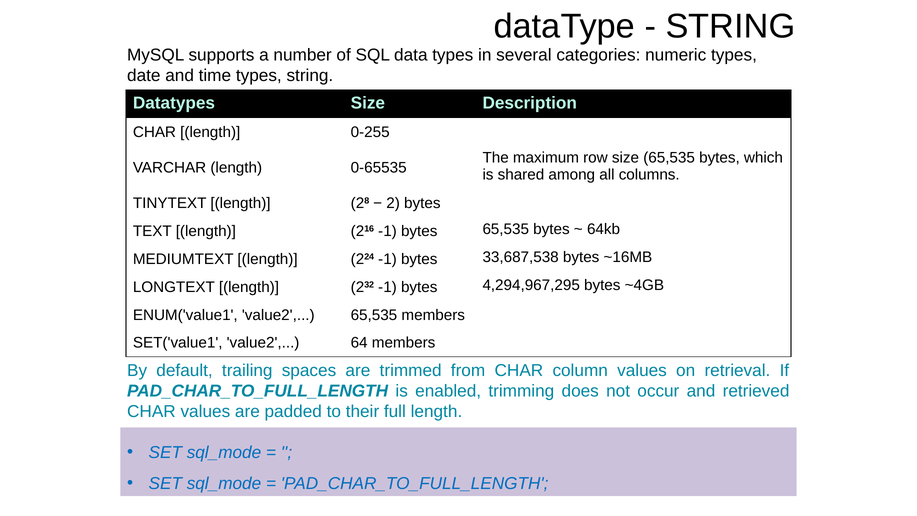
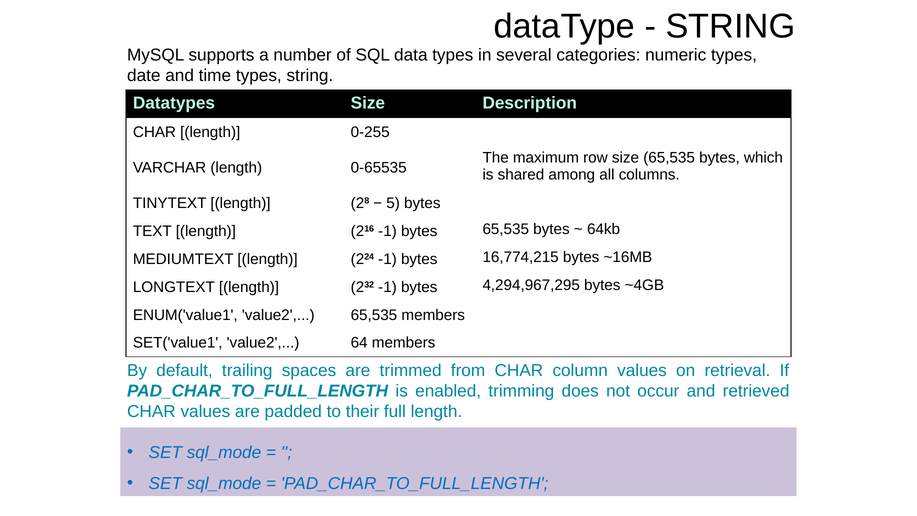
2: 2 -> 5
33,687,538: 33,687,538 -> 16,774,215
